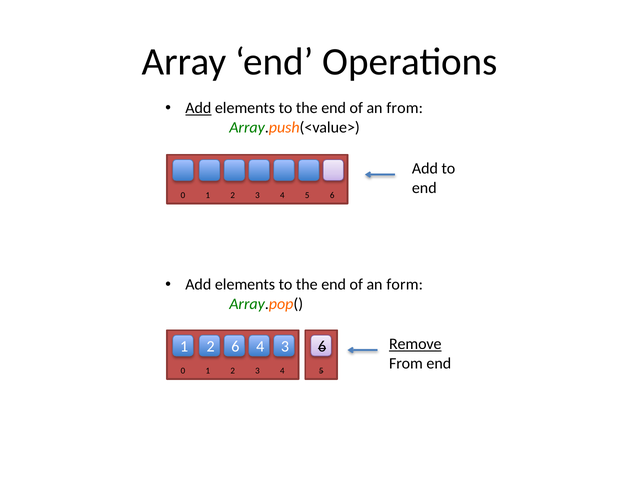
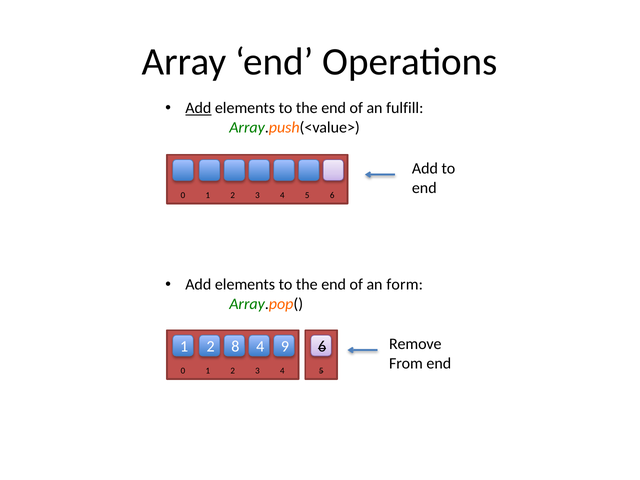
an from: from -> fulfill
2 6: 6 -> 8
4 3: 3 -> 9
Remove underline: present -> none
